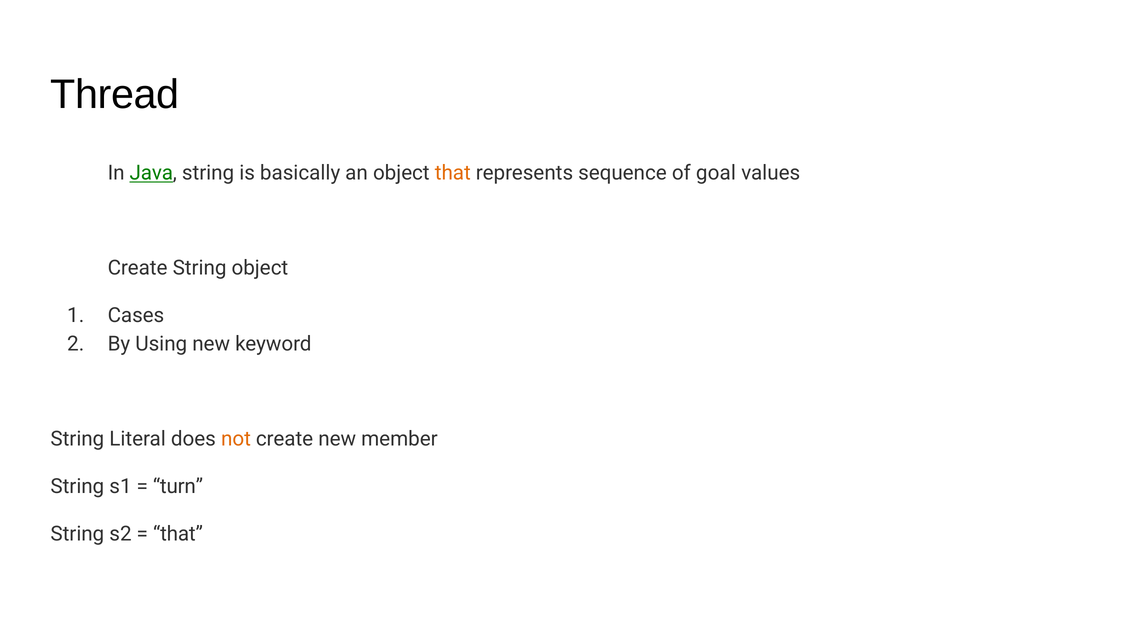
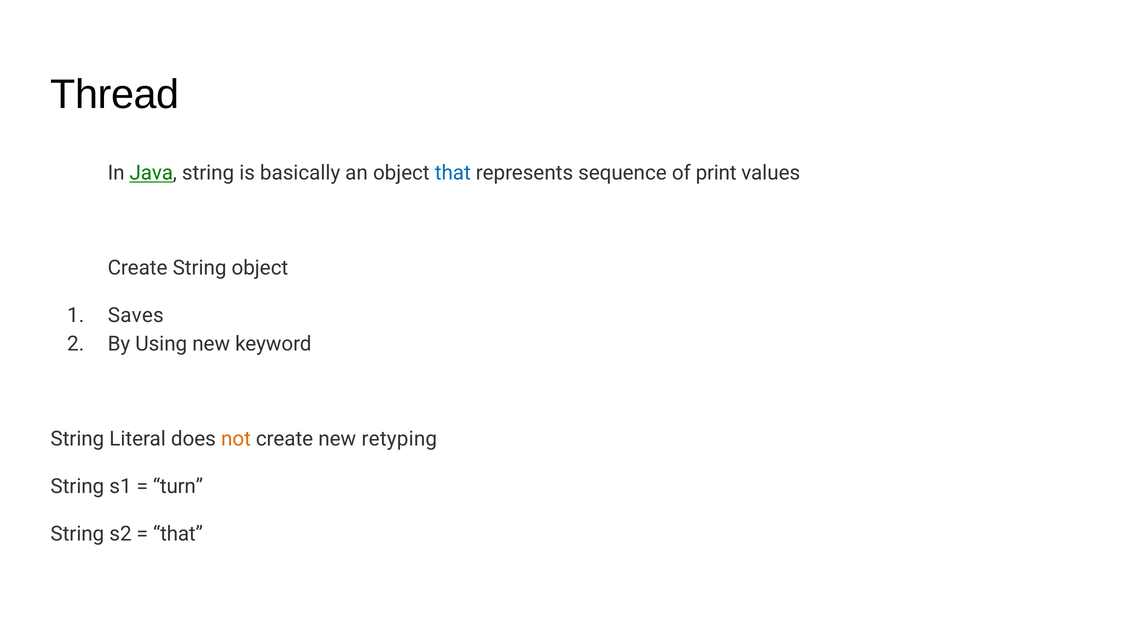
that at (453, 173) colour: orange -> blue
goal: goal -> print
Cases: Cases -> Saves
member: member -> retyping
